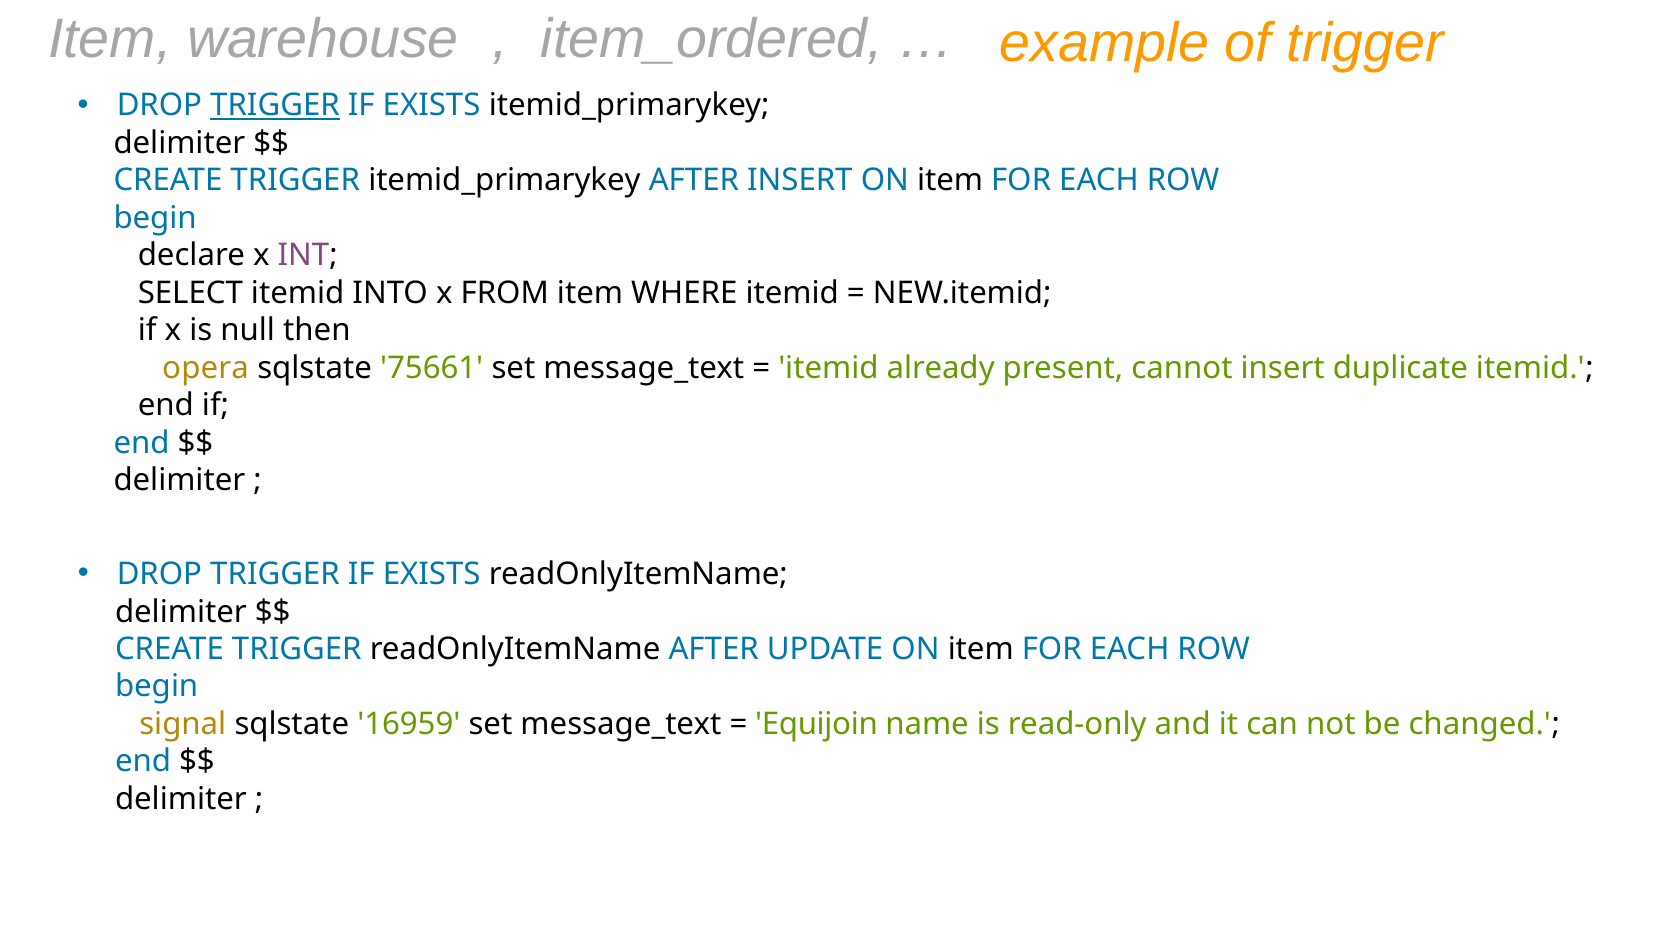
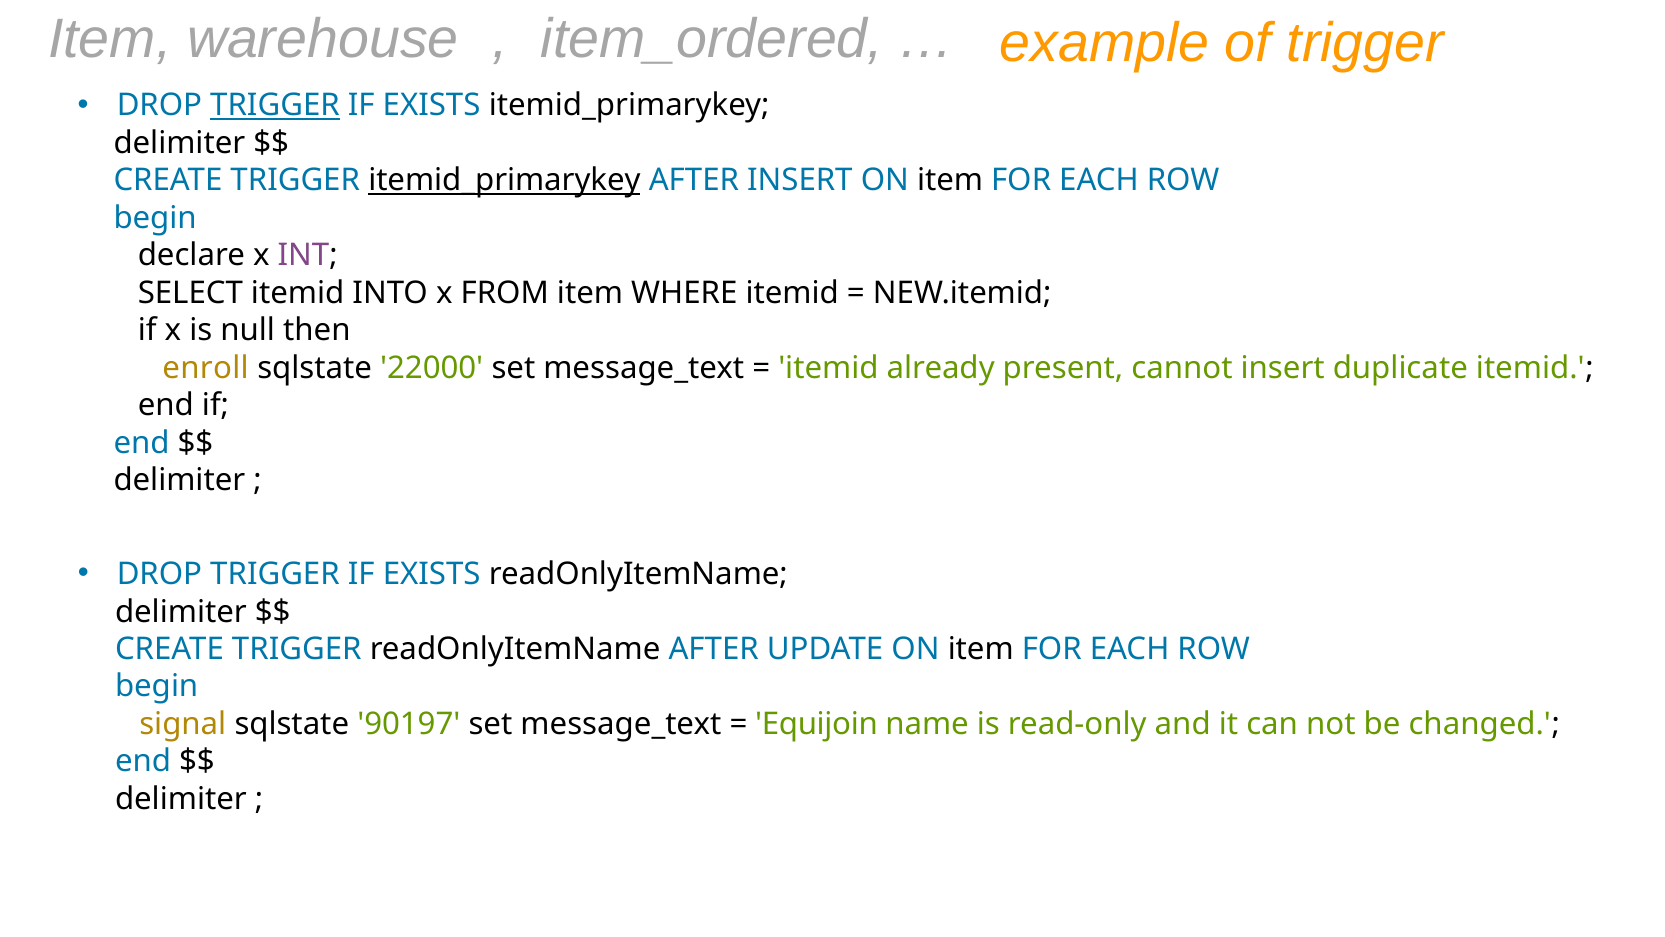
itemid_primarykey at (504, 180) underline: none -> present
opera: opera -> enroll
75661: 75661 -> 22000
16959: 16959 -> 90197
